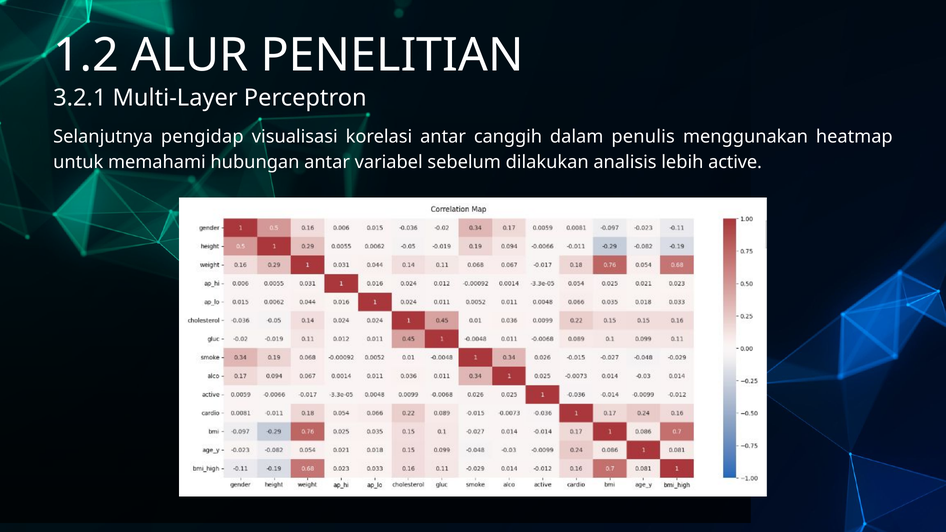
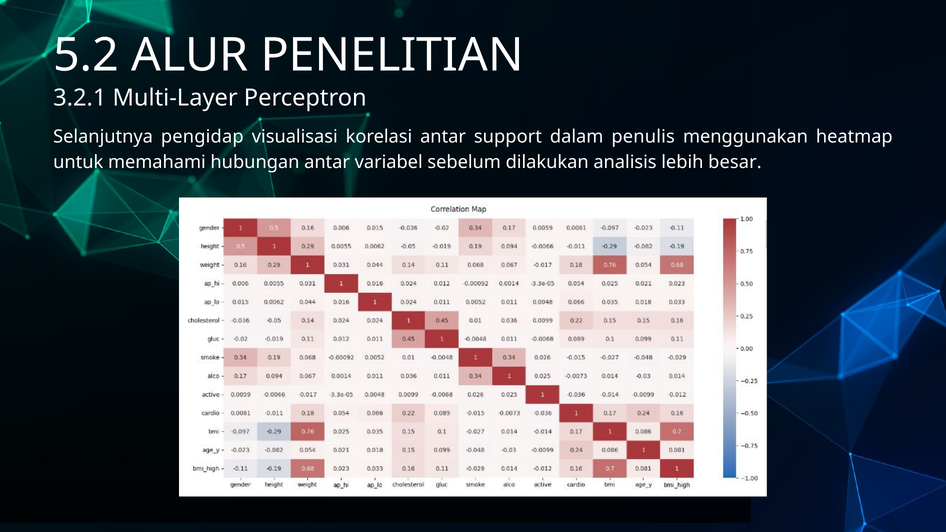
1.2: 1.2 -> 5.2
canggih: canggih -> support
active: active -> besar
